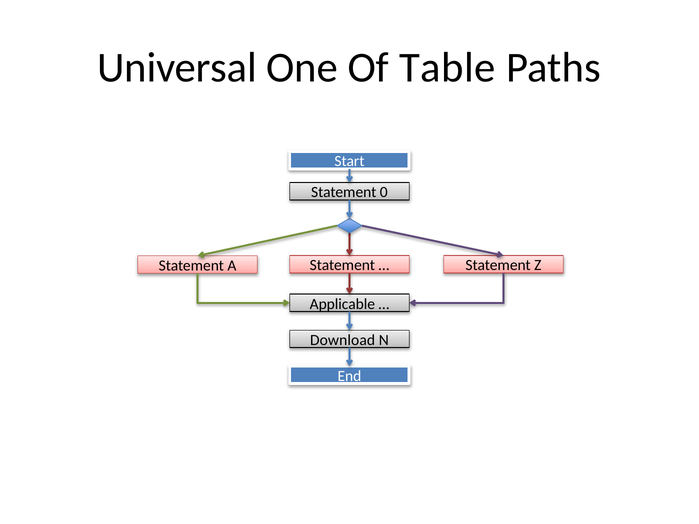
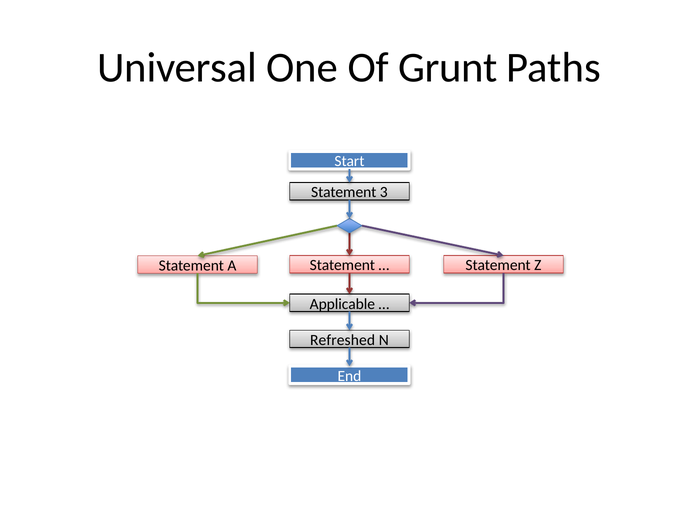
Table: Table -> Grunt
0: 0 -> 3
Download: Download -> Refreshed
